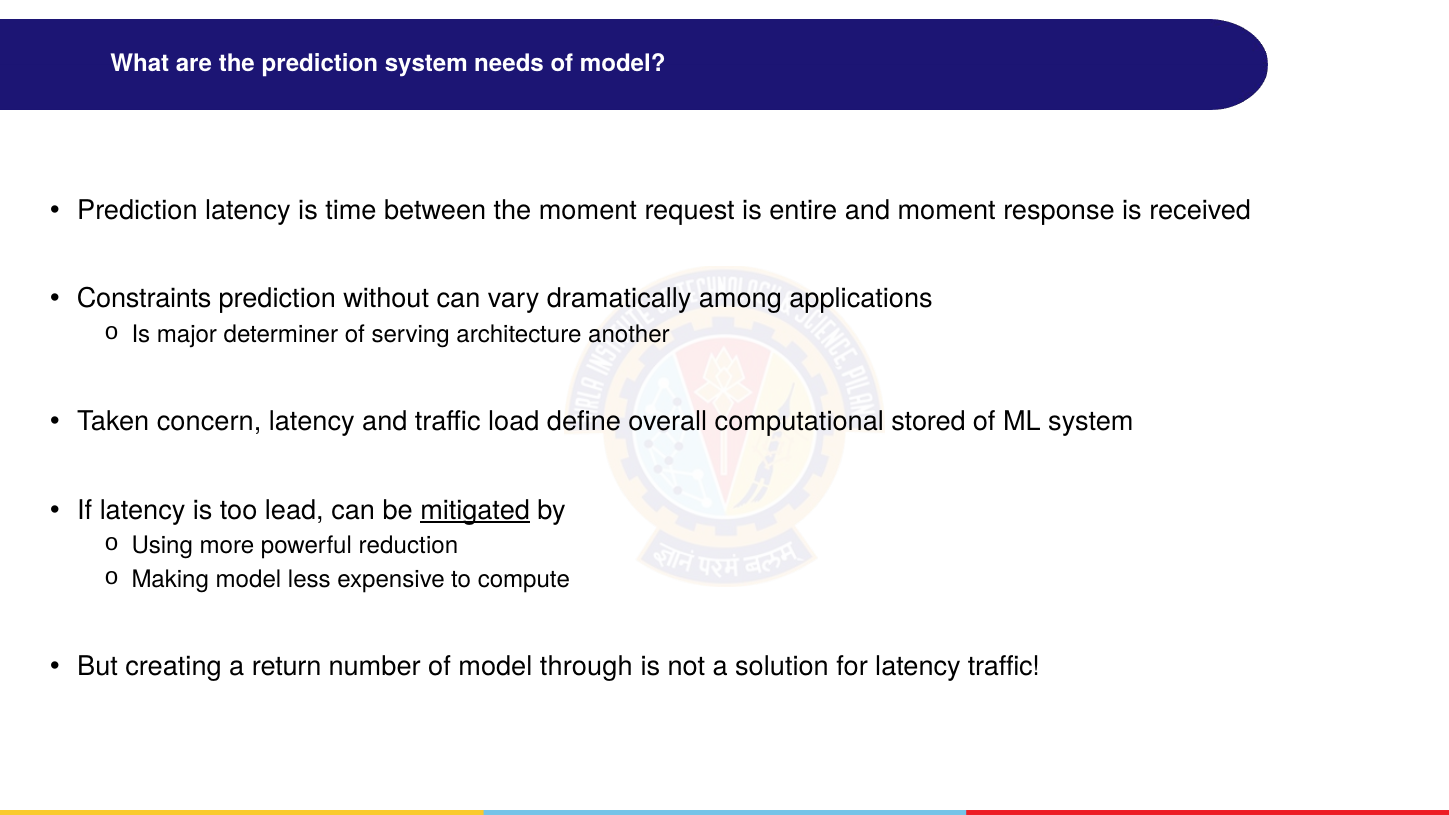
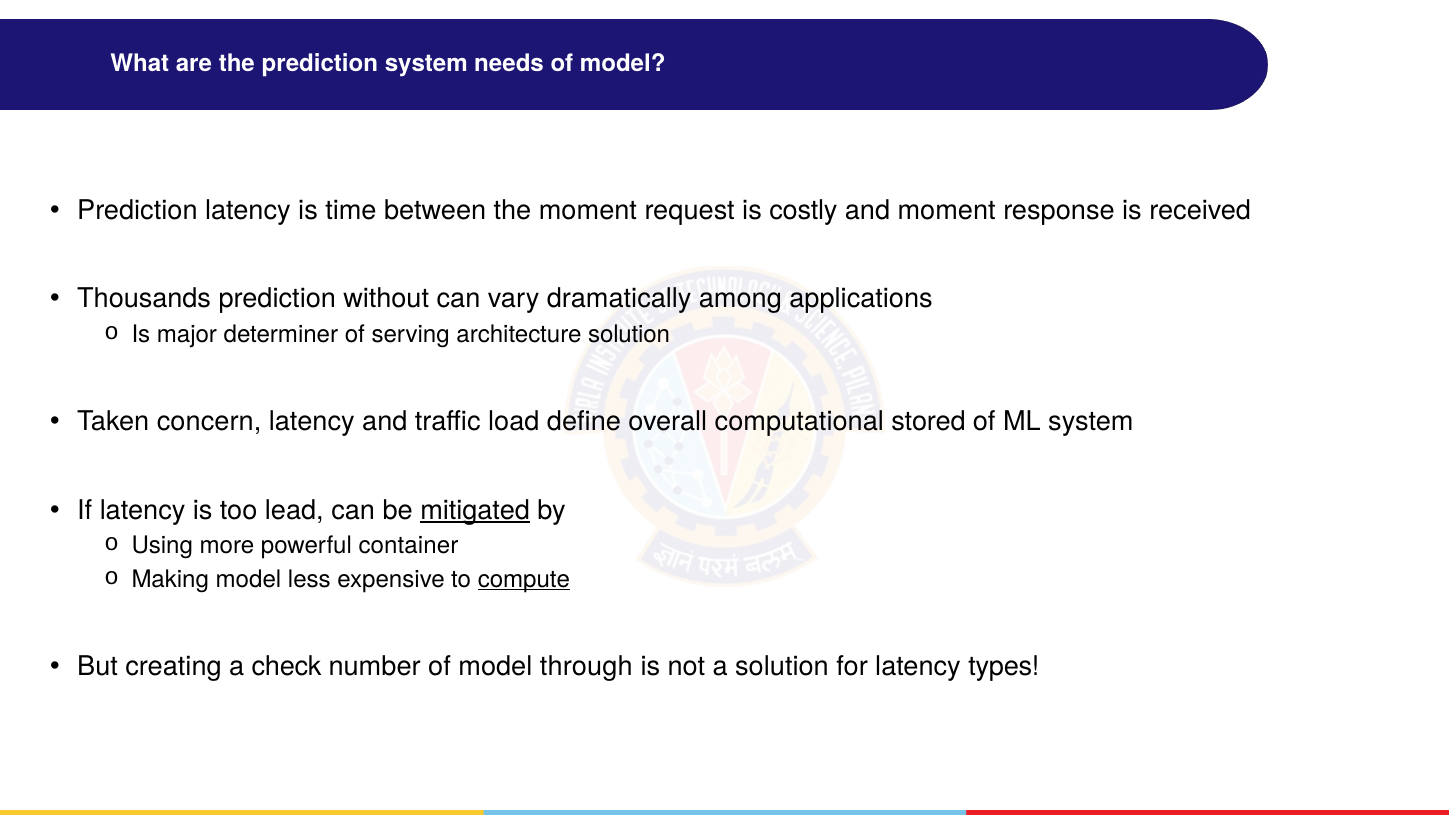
entire: entire -> costly
Constraints: Constraints -> Thousands
architecture another: another -> solution
reduction: reduction -> container
compute underline: none -> present
return: return -> check
latency traffic: traffic -> types
